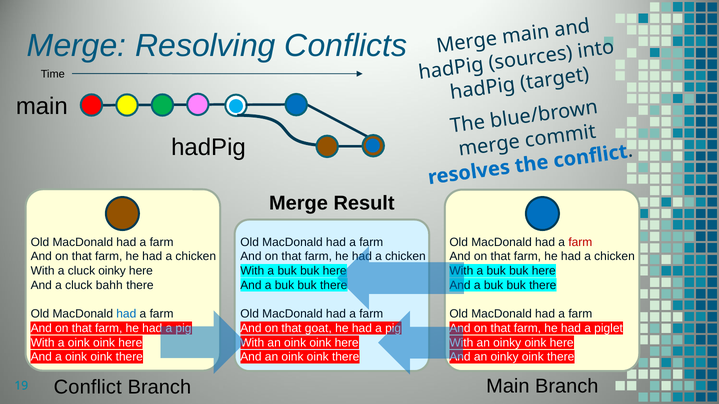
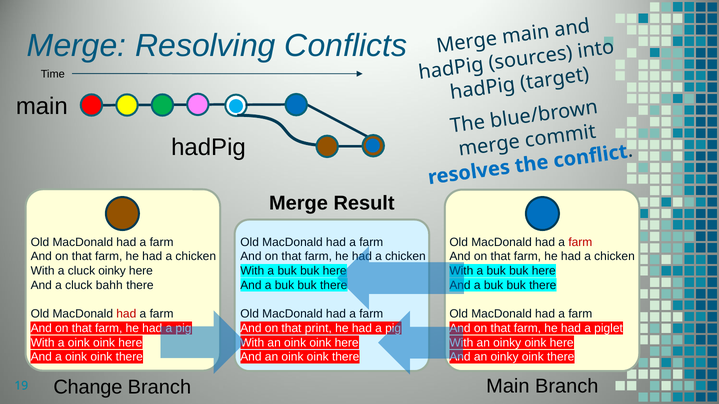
had at (126, 314) colour: blue -> red
goat: goat -> print
Conflict at (88, 388): Conflict -> Change
